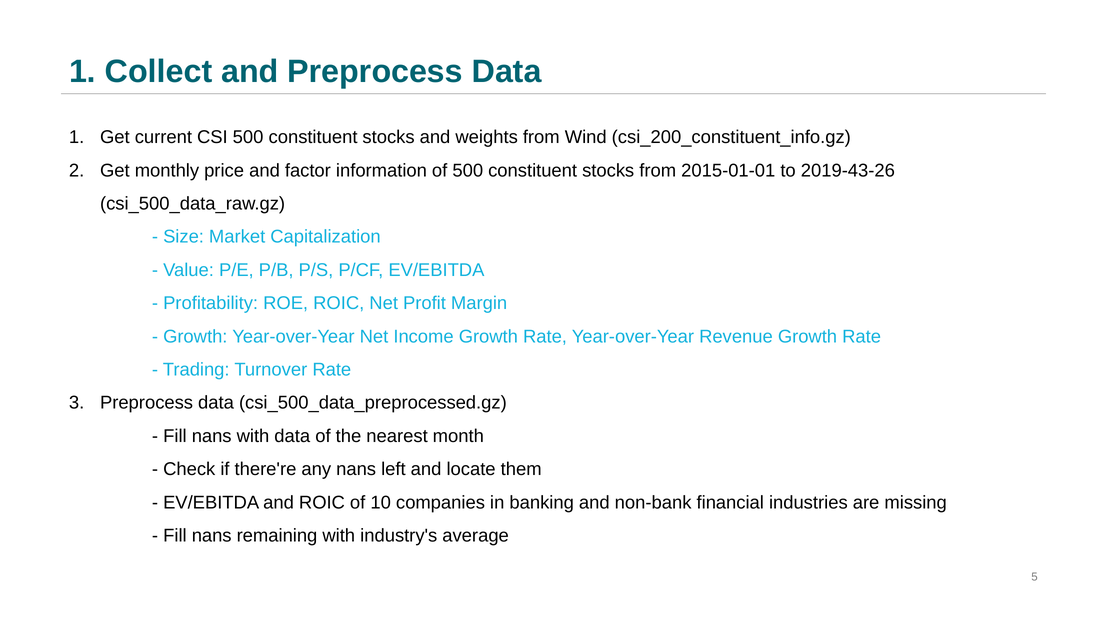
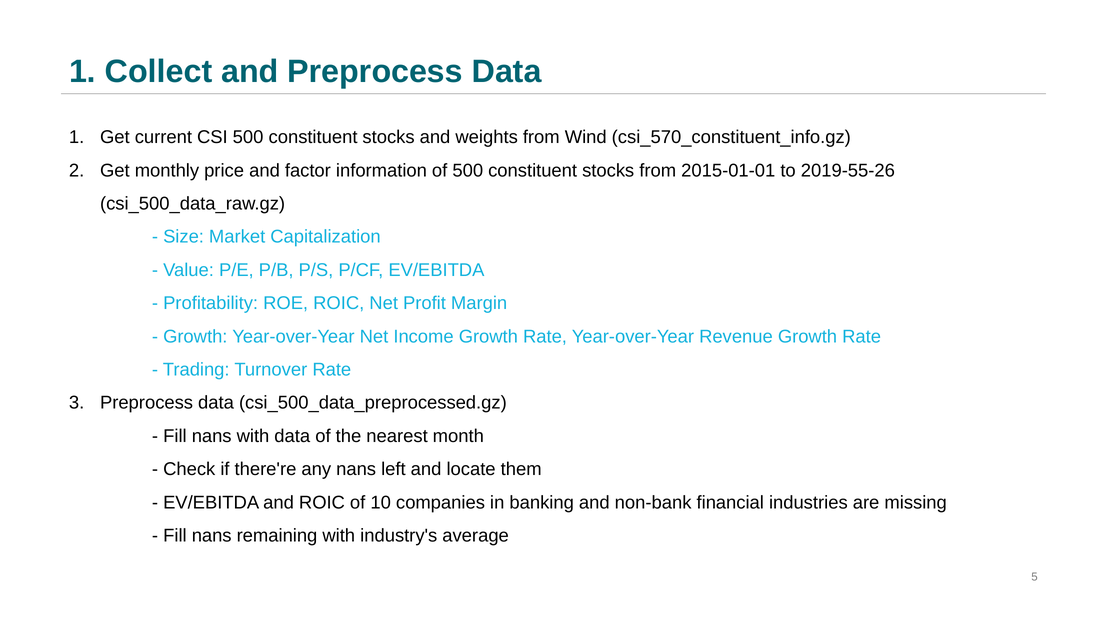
csi_200_constituent_info.gz: csi_200_constituent_info.gz -> csi_570_constituent_info.gz
2019-43-26: 2019-43-26 -> 2019-55-26
